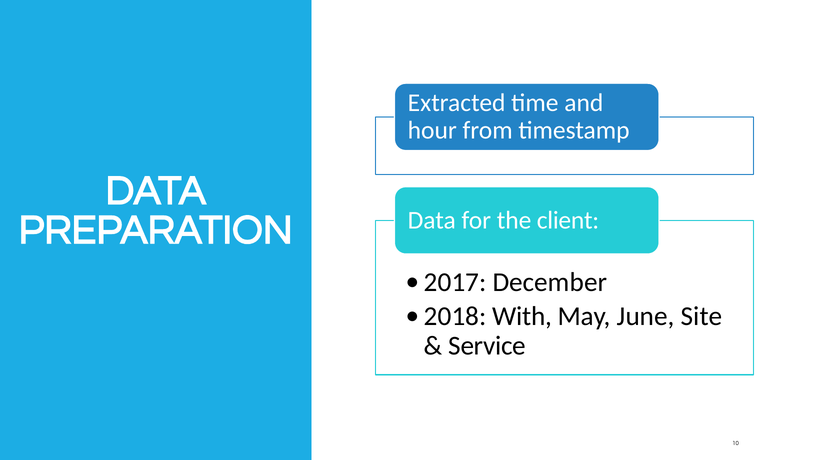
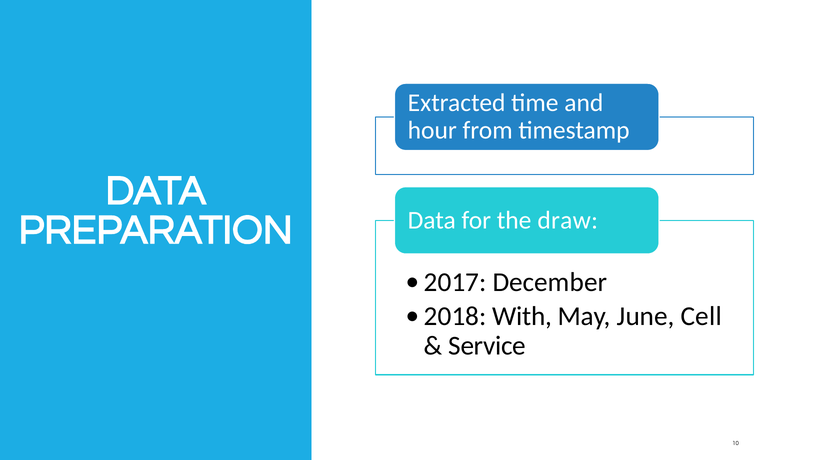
client: client -> draw
Site: Site -> Cell
